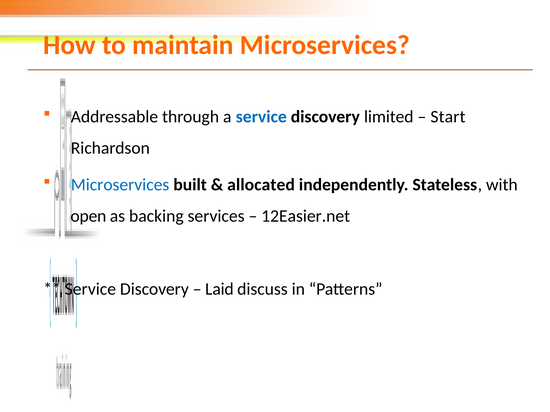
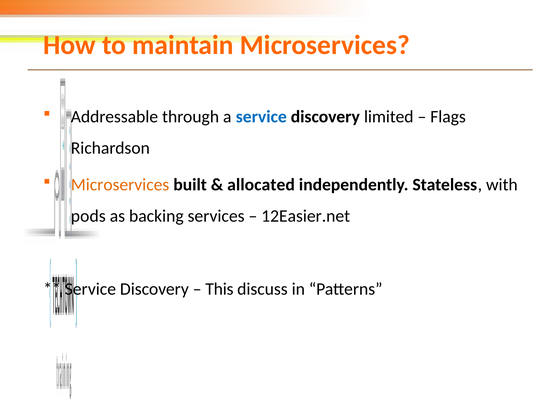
Start: Start -> Flags
Microservices at (120, 185) colour: blue -> orange
open: open -> pods
Laid: Laid -> This
